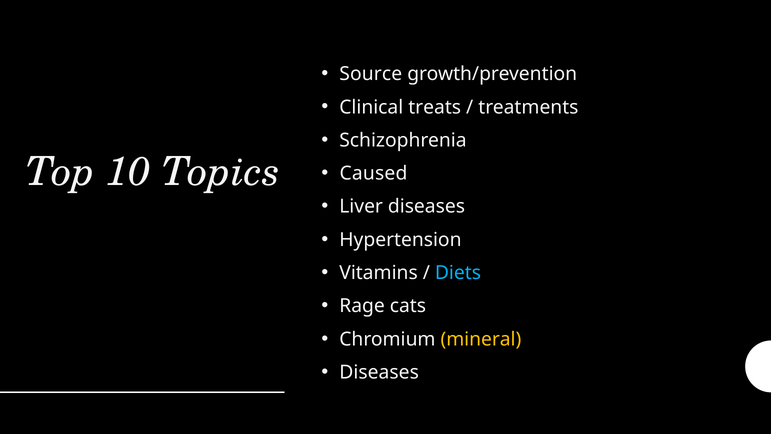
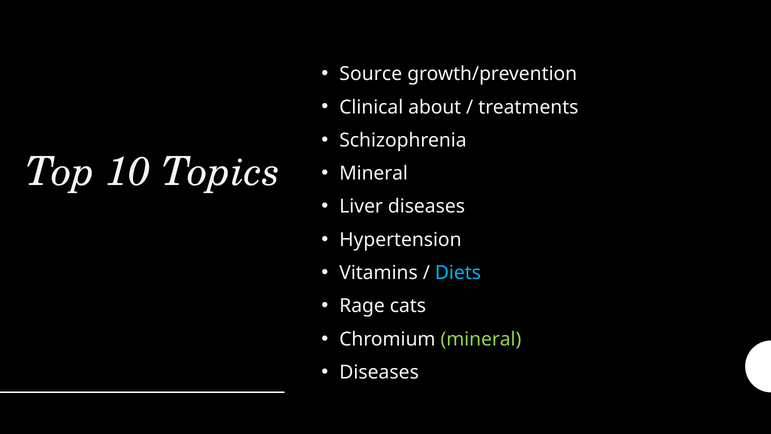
treats: treats -> about
Caused at (373, 173): Caused -> Mineral
mineral at (481, 339) colour: yellow -> light green
